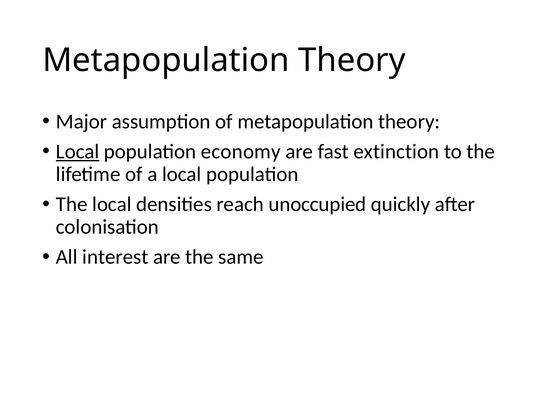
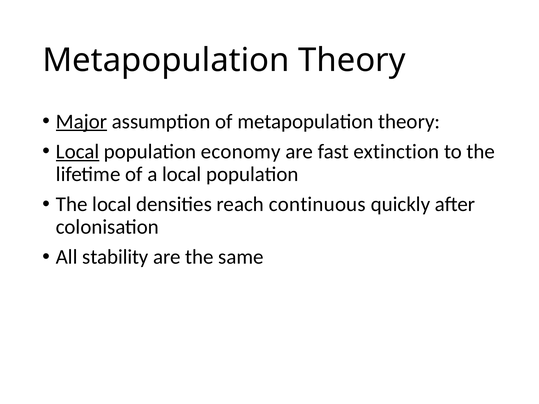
Major underline: none -> present
unoccupied: unoccupied -> continuous
interest: interest -> stability
